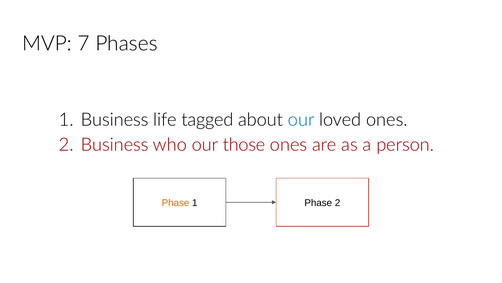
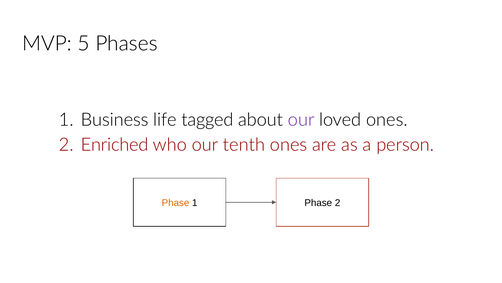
7: 7 -> 5
our at (301, 119) colour: blue -> purple
2 Business: Business -> Enriched
those: those -> tenth
